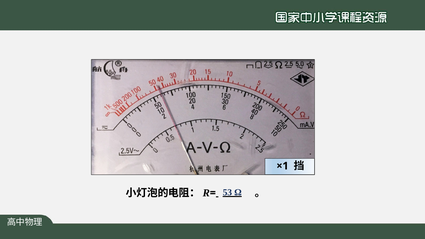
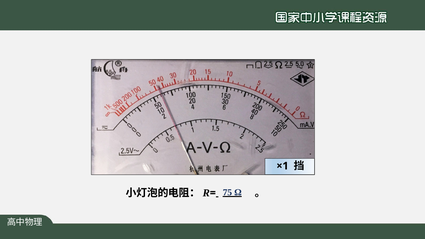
53: 53 -> 75
